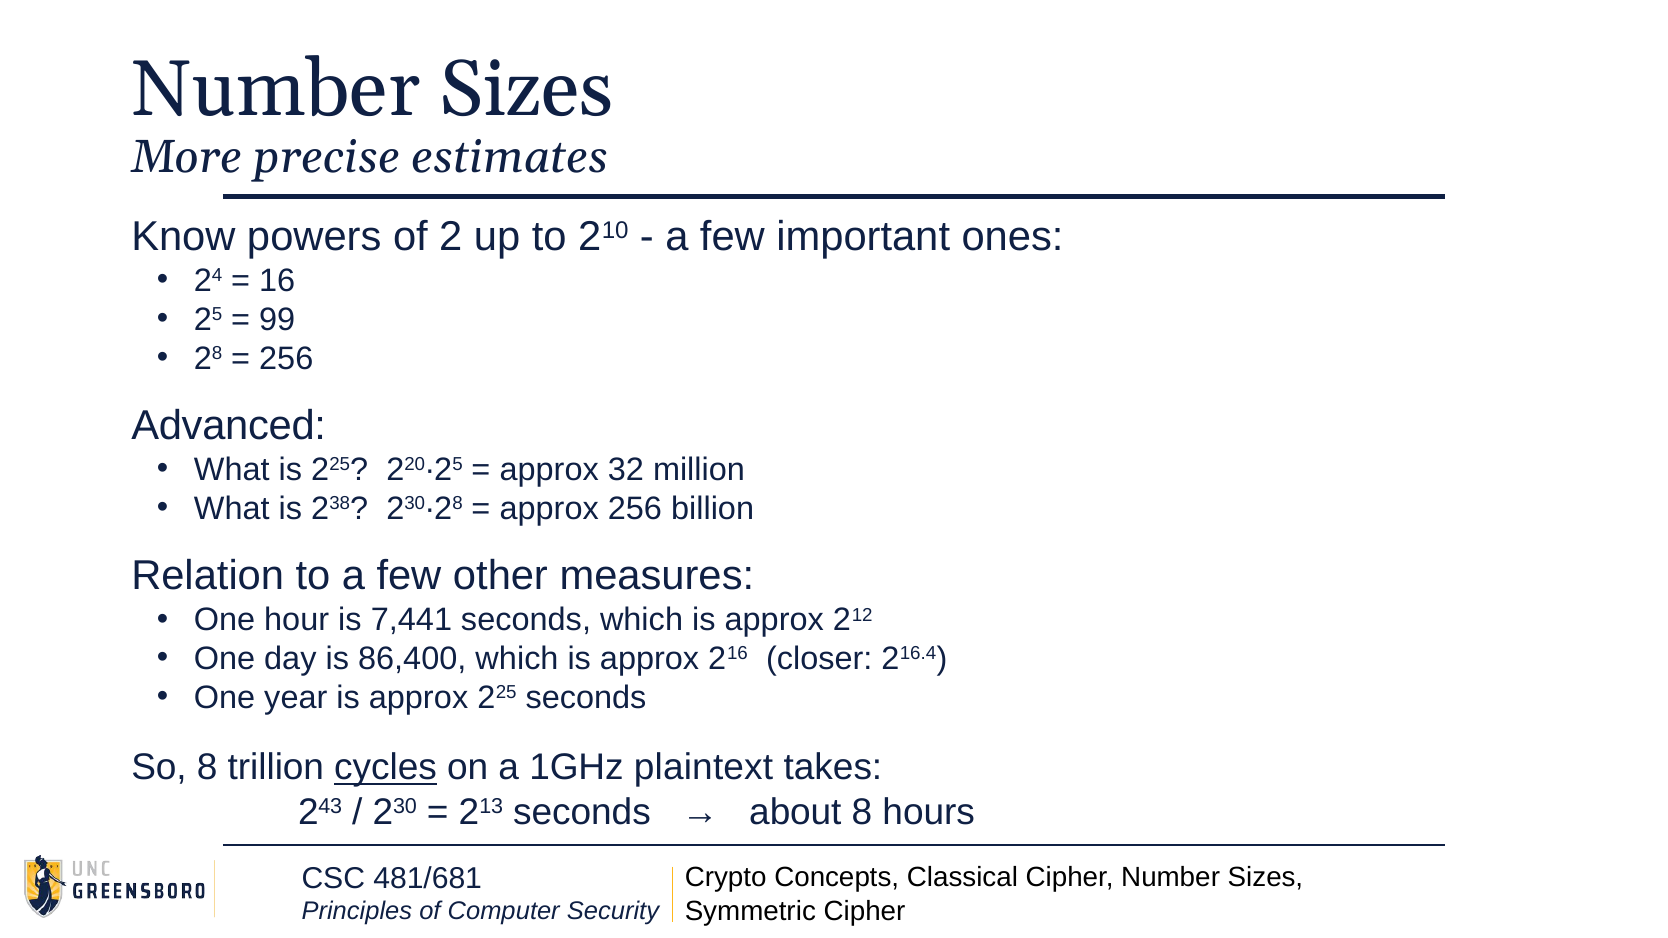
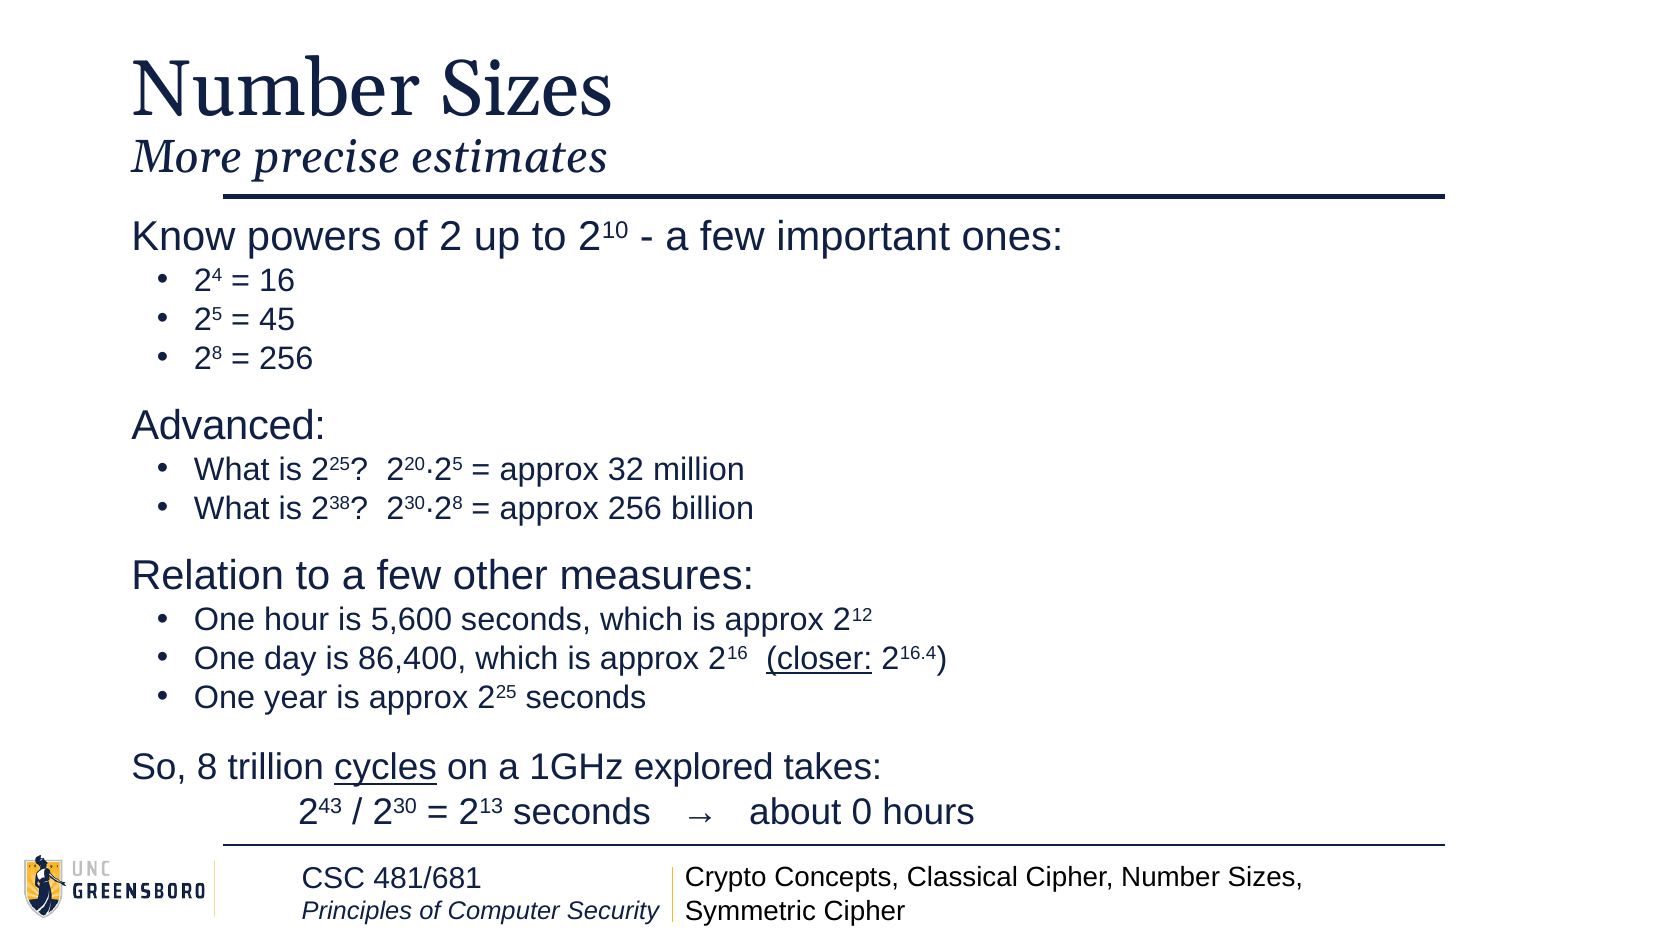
99: 99 -> 45
7,441: 7,441 -> 5,600
closer underline: none -> present
plaintext: plaintext -> explored
about 8: 8 -> 0
